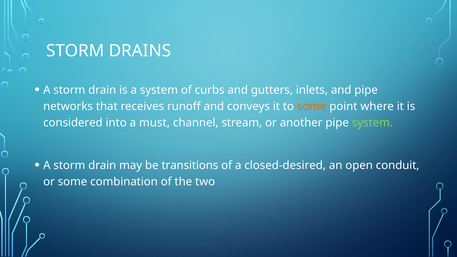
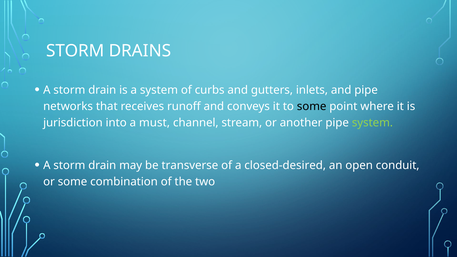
some at (312, 106) colour: orange -> black
considered: considered -> jurisdiction
transitions: transitions -> transverse
